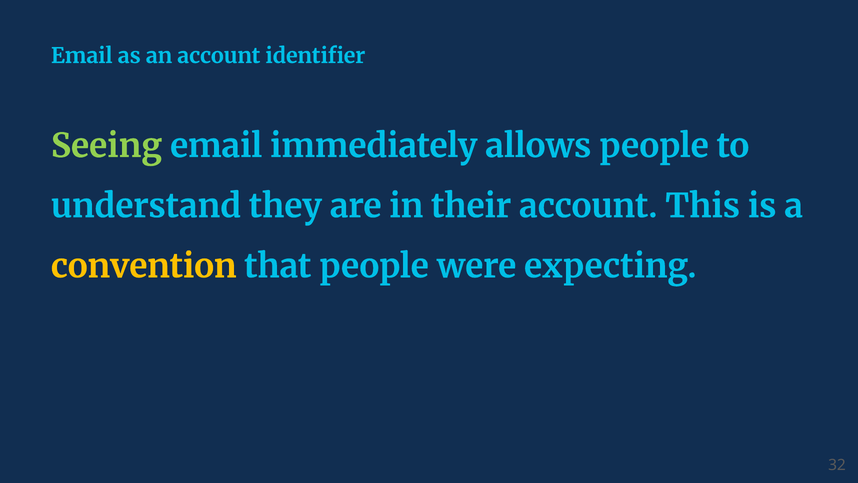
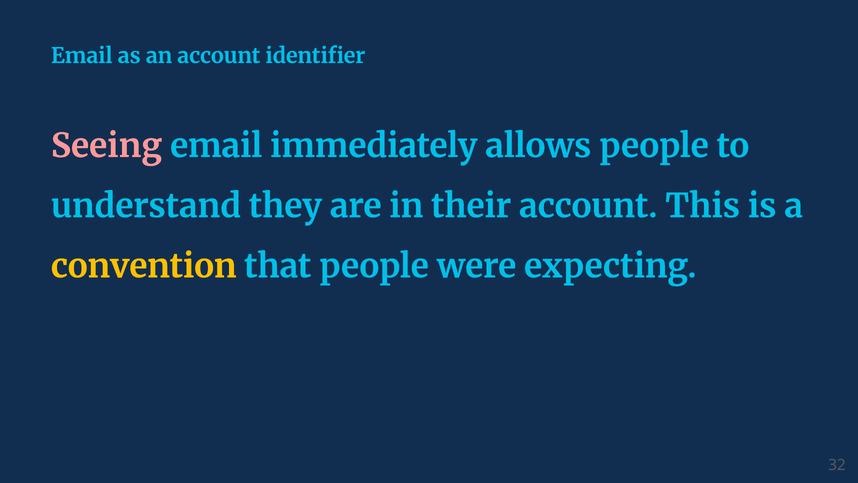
Seeing colour: light green -> pink
